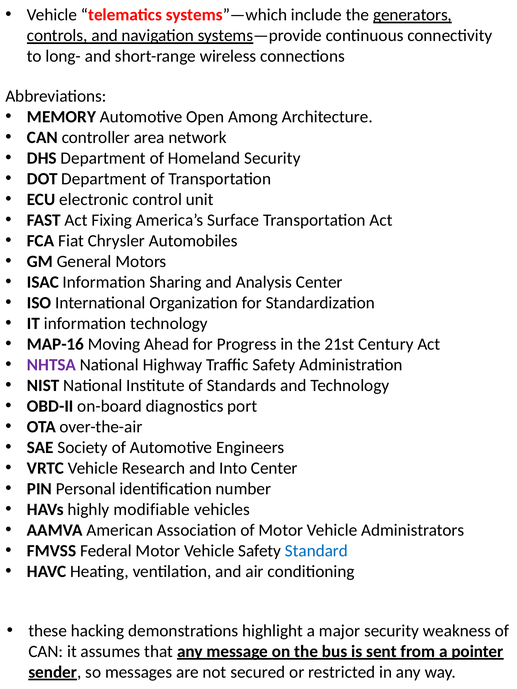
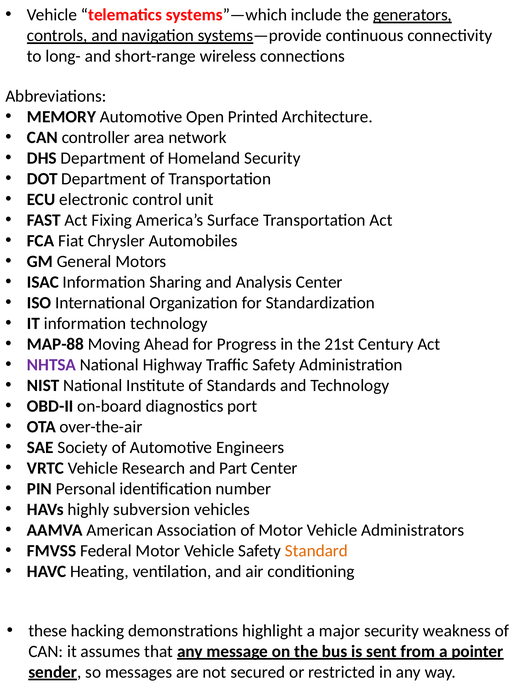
Among: Among -> Printed
MAP-16: MAP-16 -> MAP-88
Into: Into -> Part
modifiable: modifiable -> subversion
Standard colour: blue -> orange
